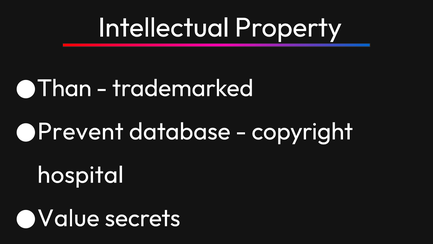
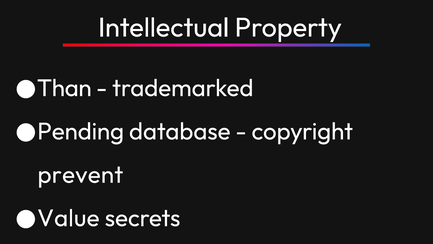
Prevent: Prevent -> Pending
hospital: hospital -> prevent
